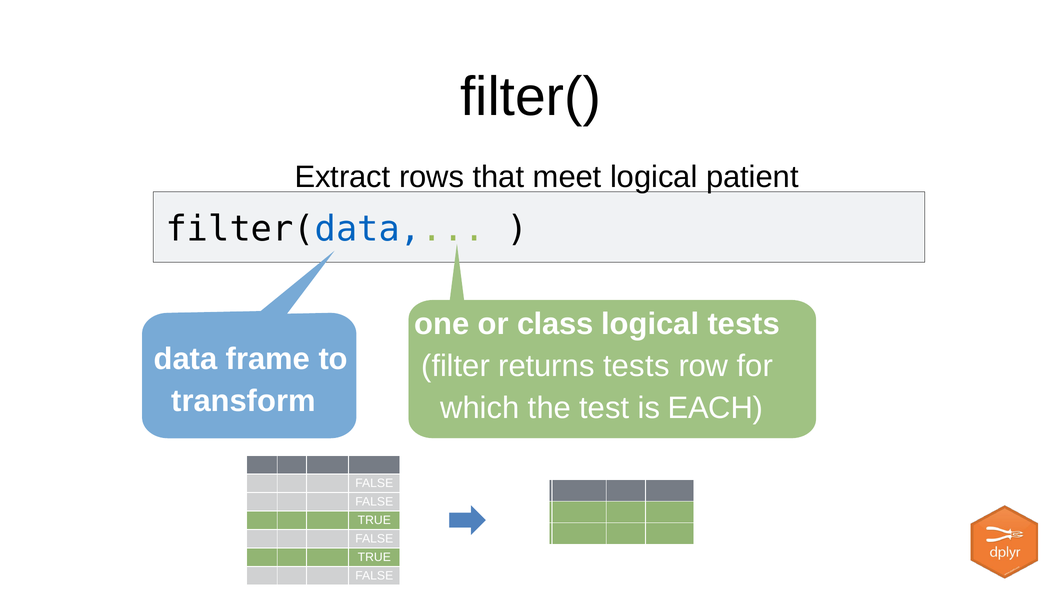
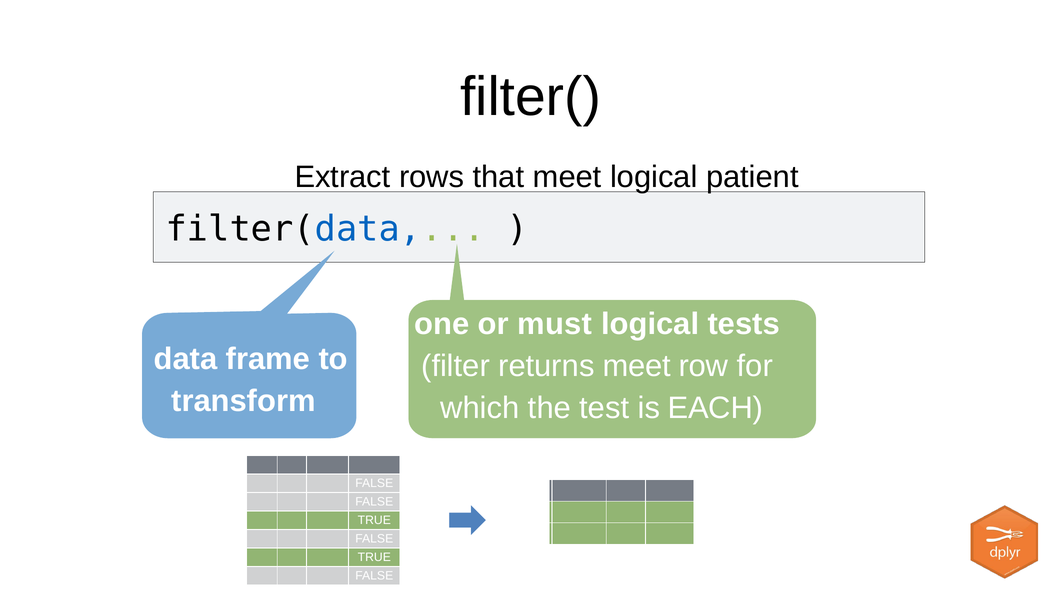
class: class -> must
returns tests: tests -> meet
